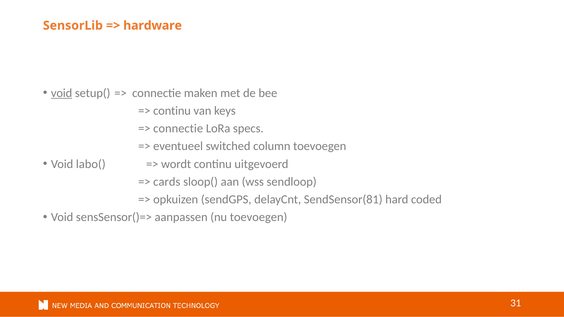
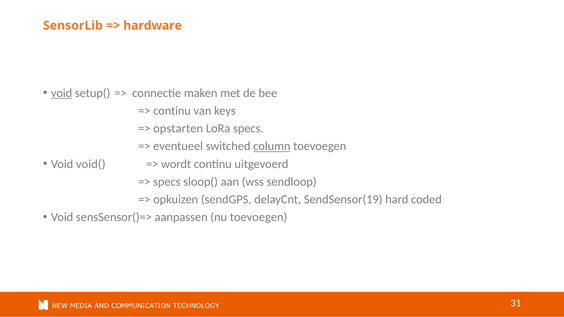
connectie at (178, 129): connectie -> opstarten
column underline: none -> present
labo(: labo( -> void(
cards at (167, 182): cards -> specs
SendSensor(81: SendSensor(81 -> SendSensor(19
